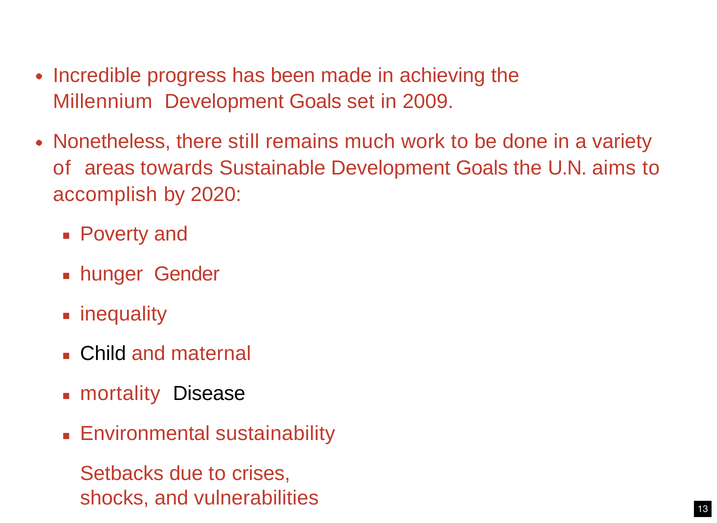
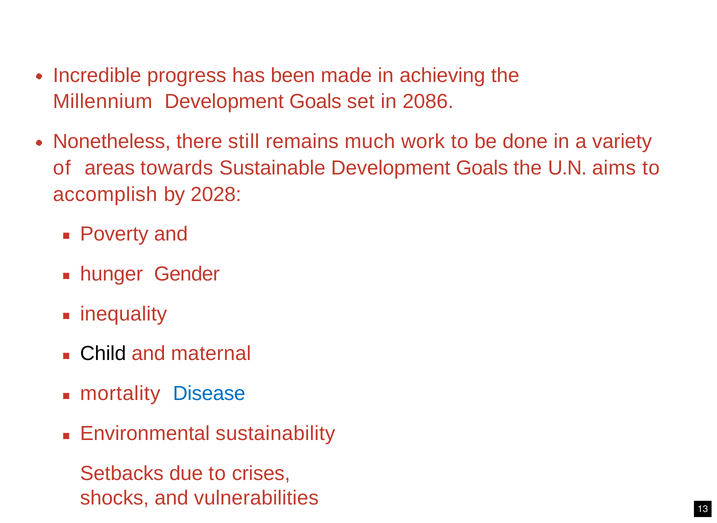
2009: 2009 -> 2086
2020: 2020 -> 2028
Disease colour: black -> blue
